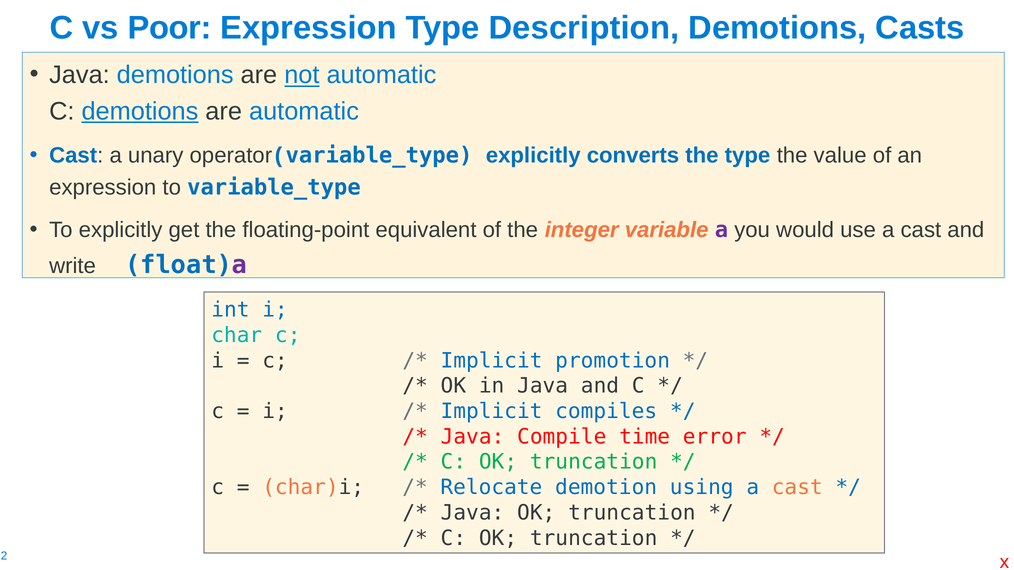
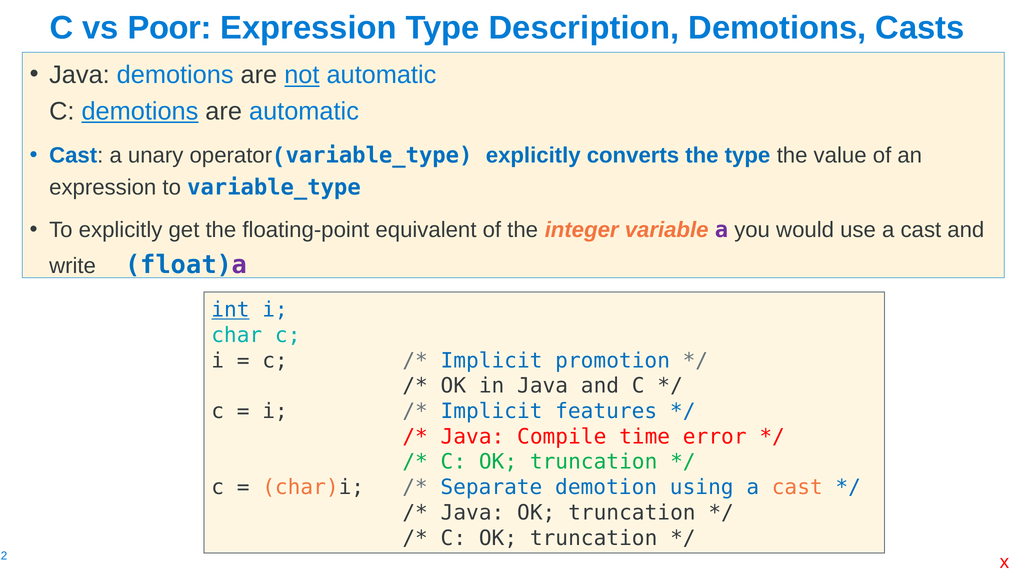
int underline: none -> present
compiles: compiles -> features
Relocate: Relocate -> Separate
